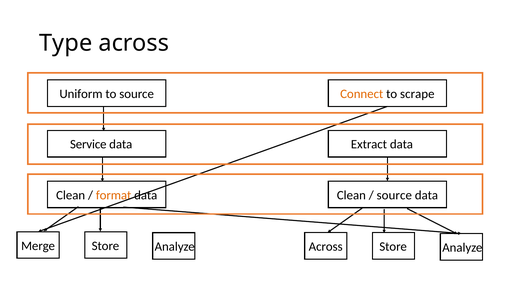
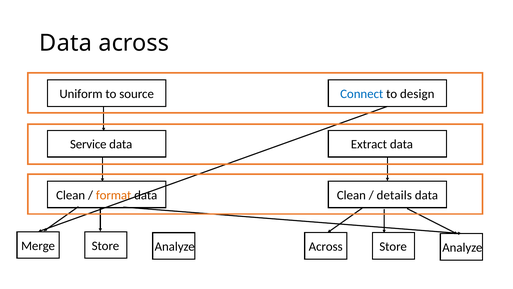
Type at (66, 43): Type -> Data
Connect colour: orange -> blue
scrape: scrape -> design
source at (394, 195): source -> details
